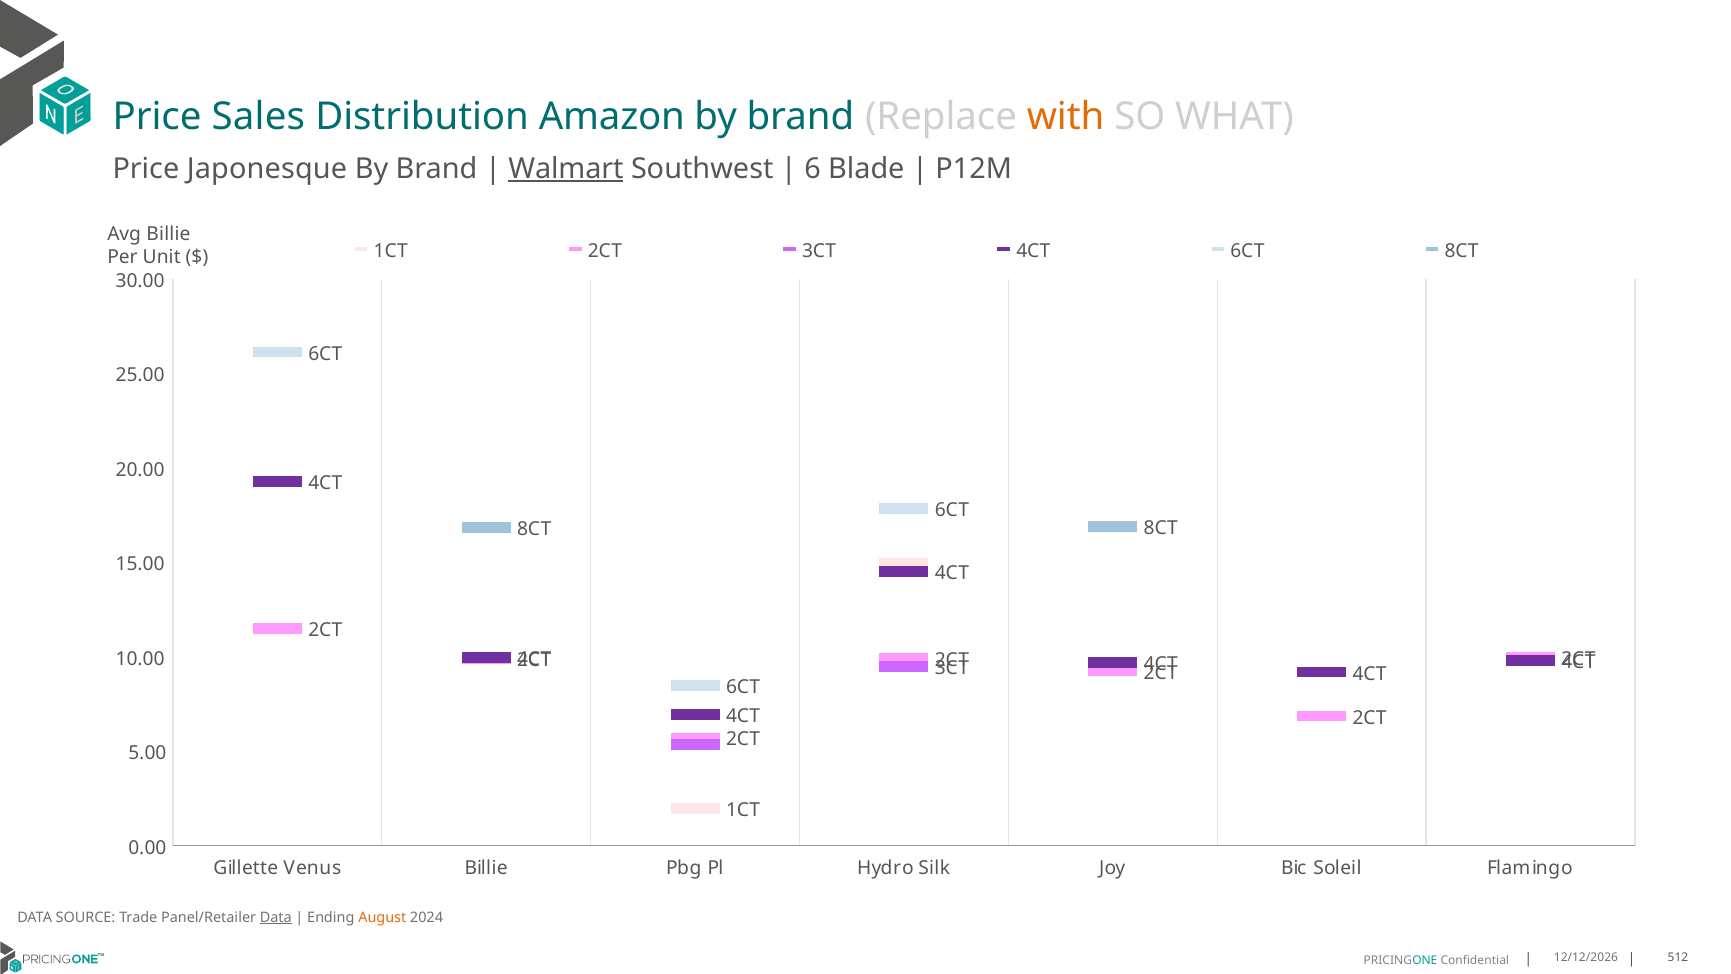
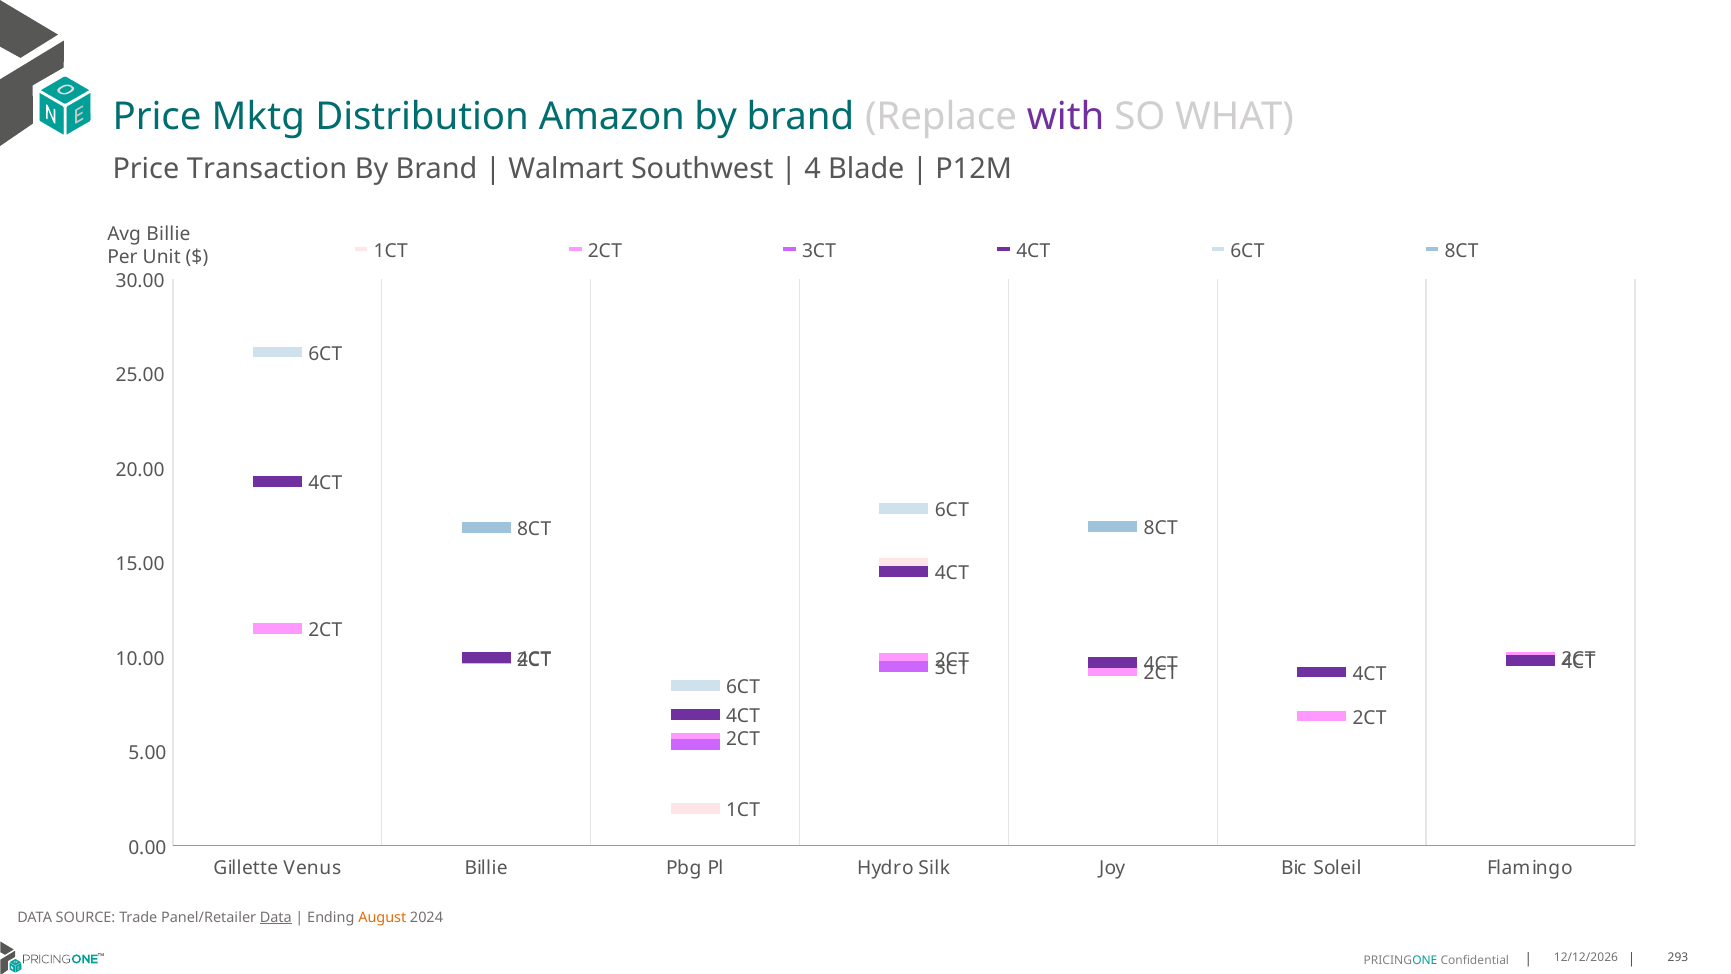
Sales: Sales -> Mktg
with colour: orange -> purple
Japonesque: Japonesque -> Transaction
Walmart underline: present -> none
6: 6 -> 4
512: 512 -> 293
